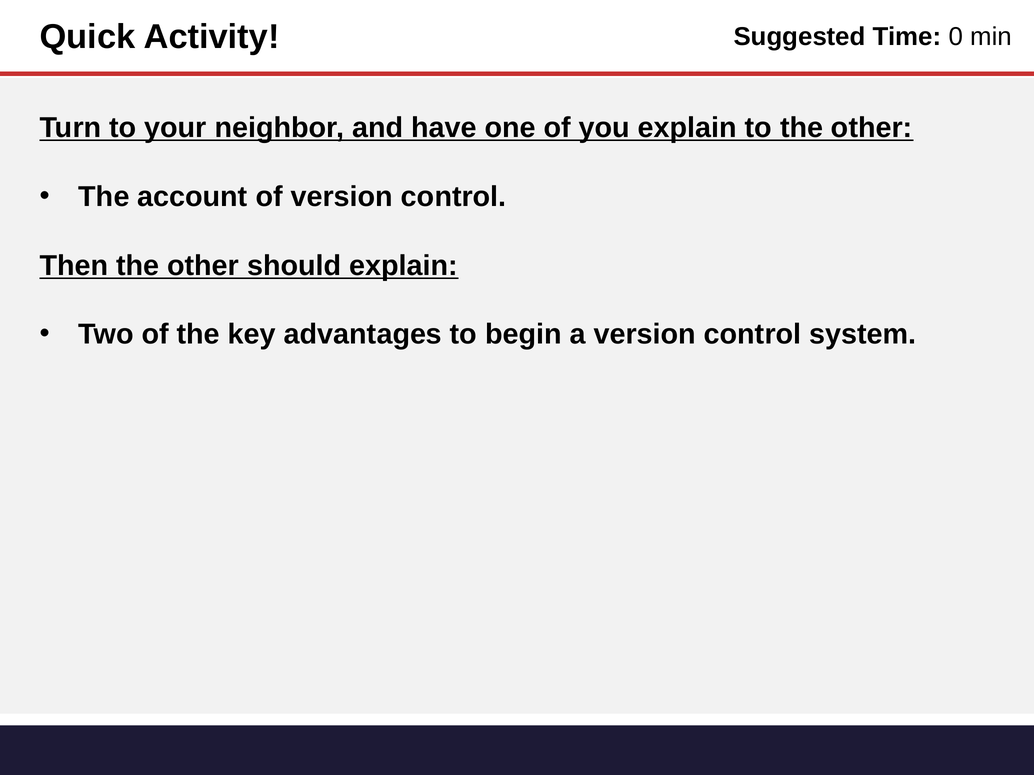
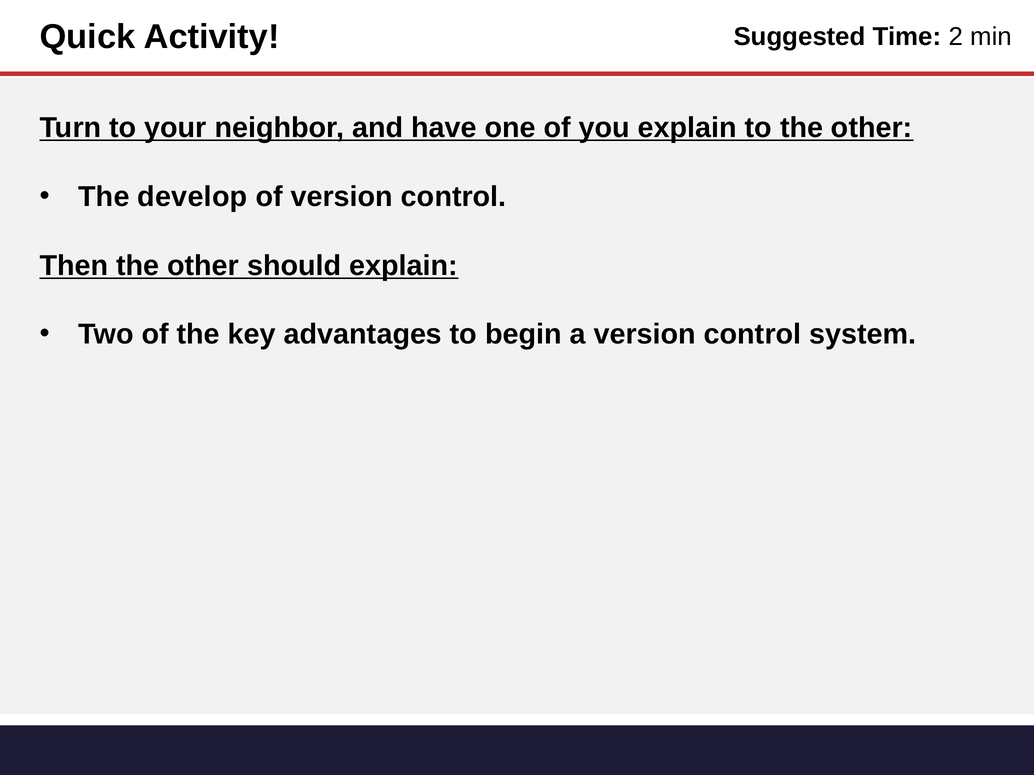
0: 0 -> 2
account: account -> develop
